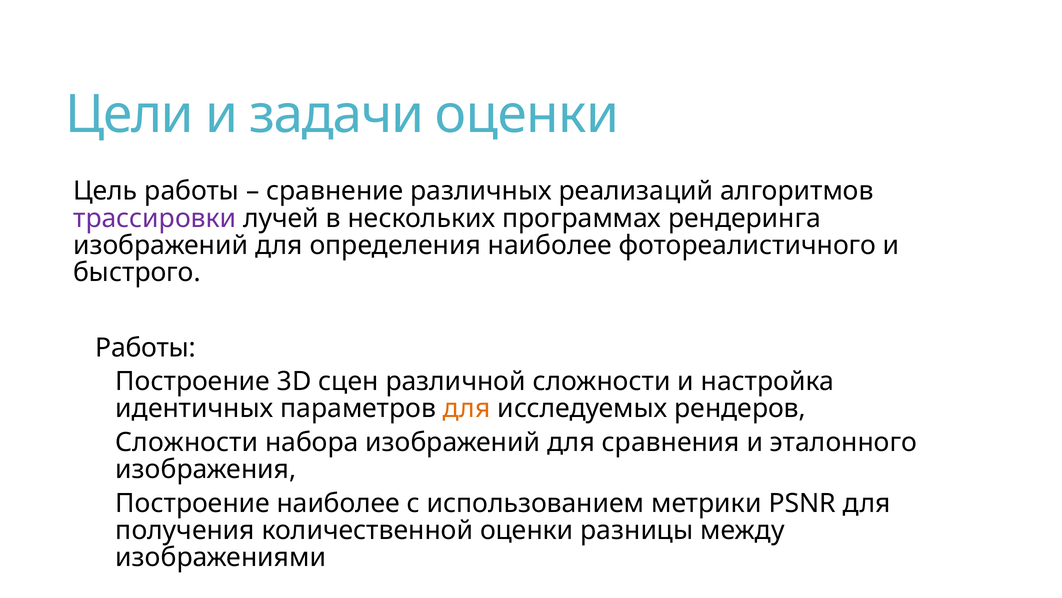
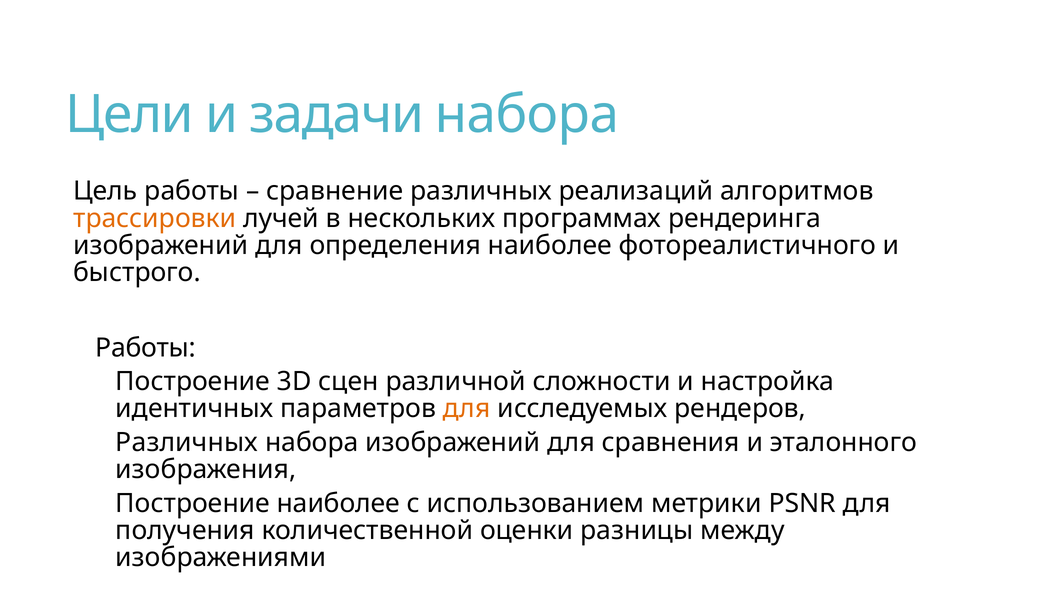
задачи оценки: оценки -> набора
трассировки colour: purple -> orange
Сложности at (187, 442): Сложности -> Различных
